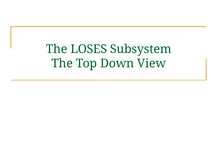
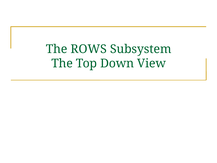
LOSES: LOSES -> ROWS
